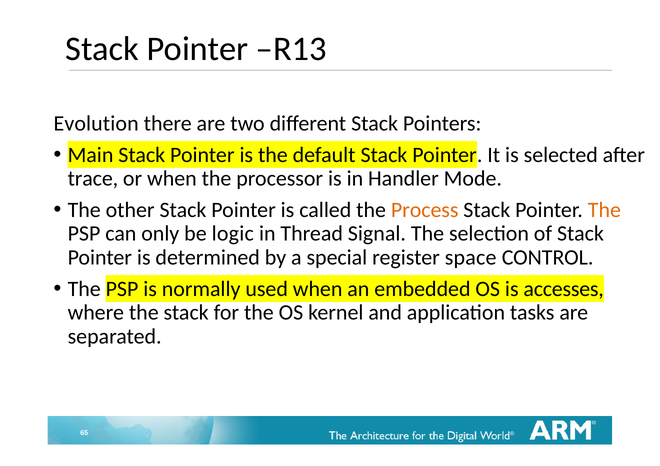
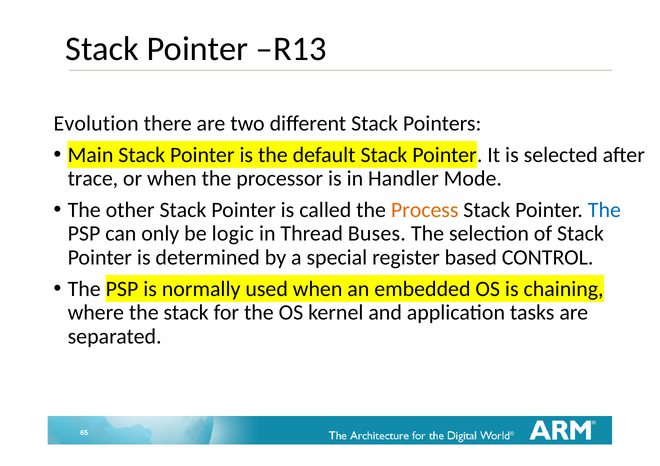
The at (604, 210) colour: orange -> blue
Signal: Signal -> Buses
space: space -> based
accesses: accesses -> chaining
